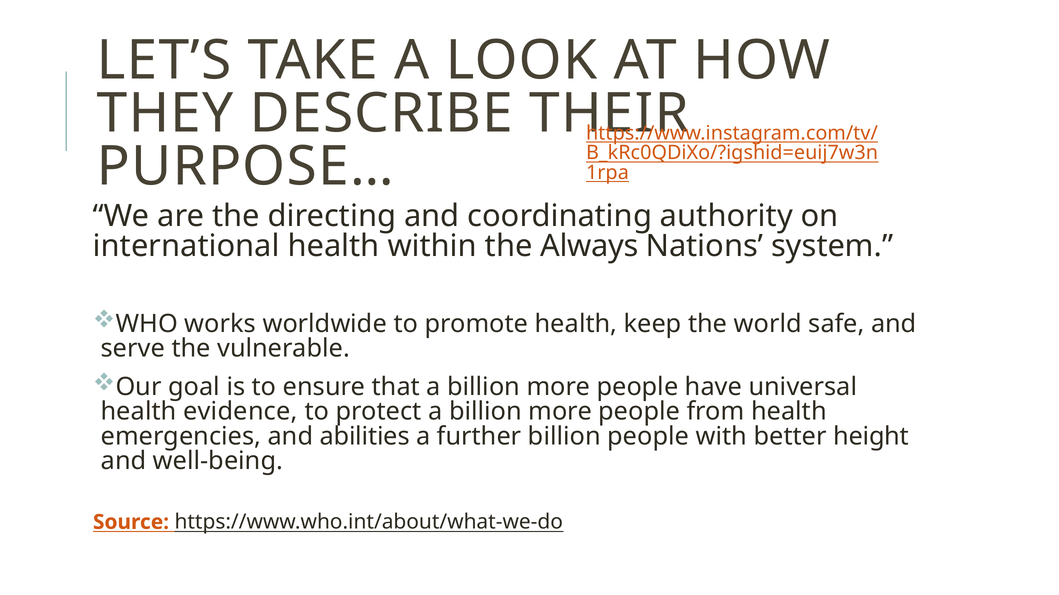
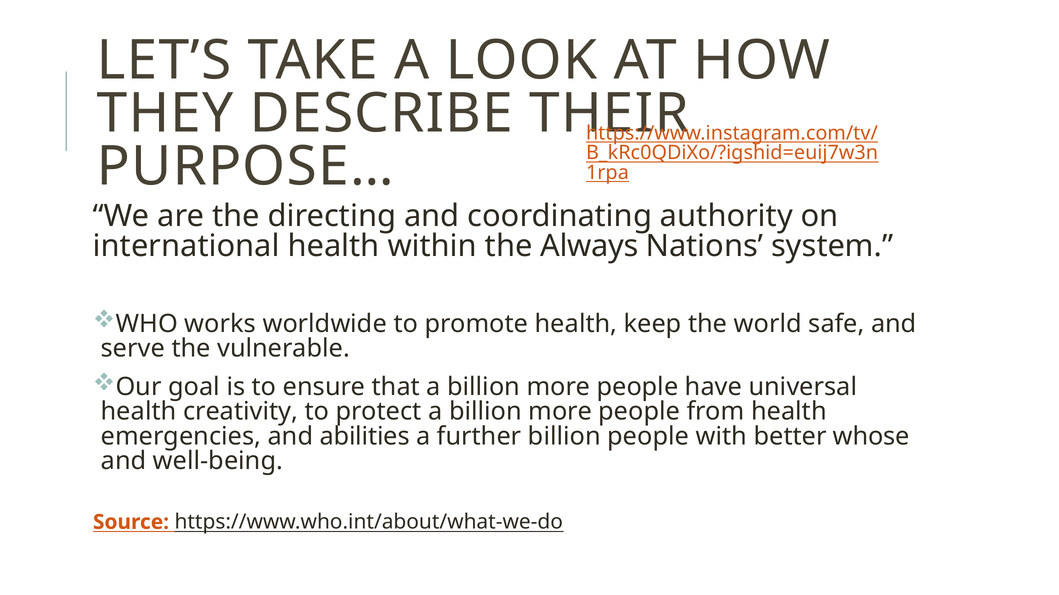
evidence: evidence -> creativity
height: height -> whose
